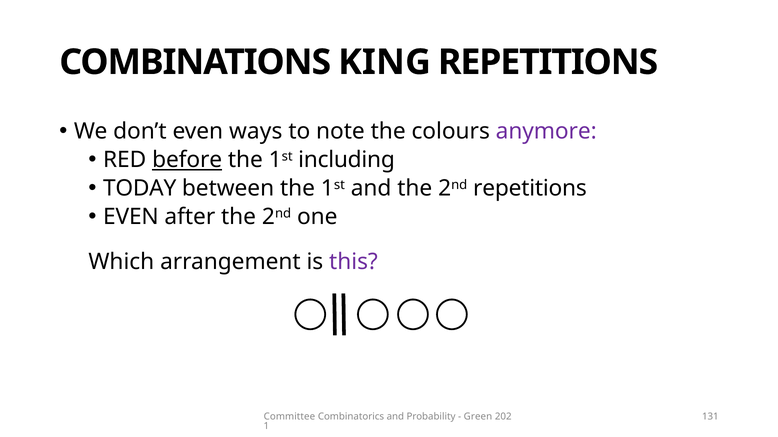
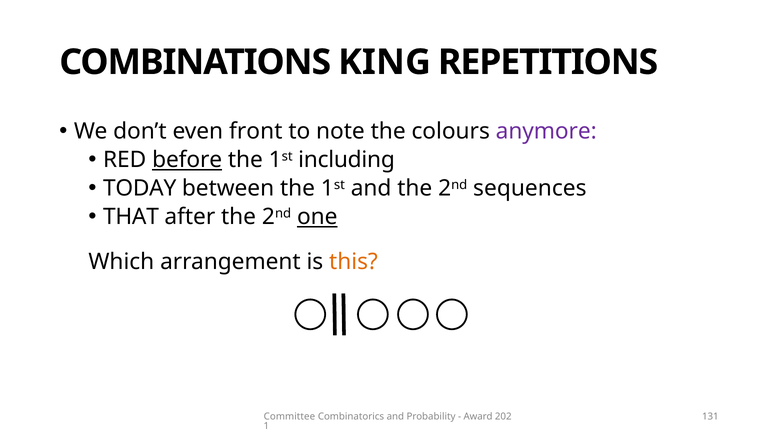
ways: ways -> front
2nd repetitions: repetitions -> sequences
EVEN at (131, 217): EVEN -> THAT
one underline: none -> present
this colour: purple -> orange
Green: Green -> Award
